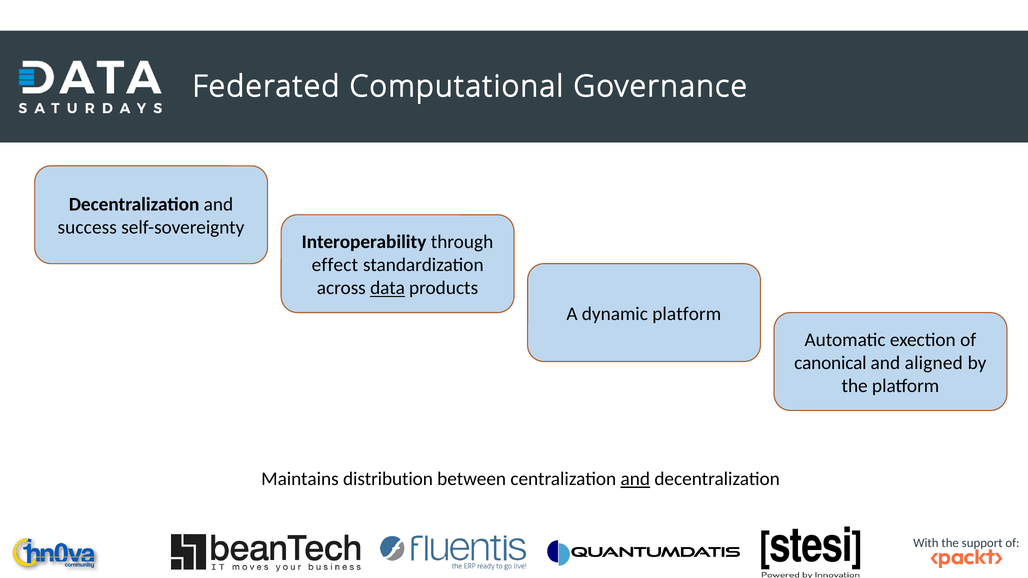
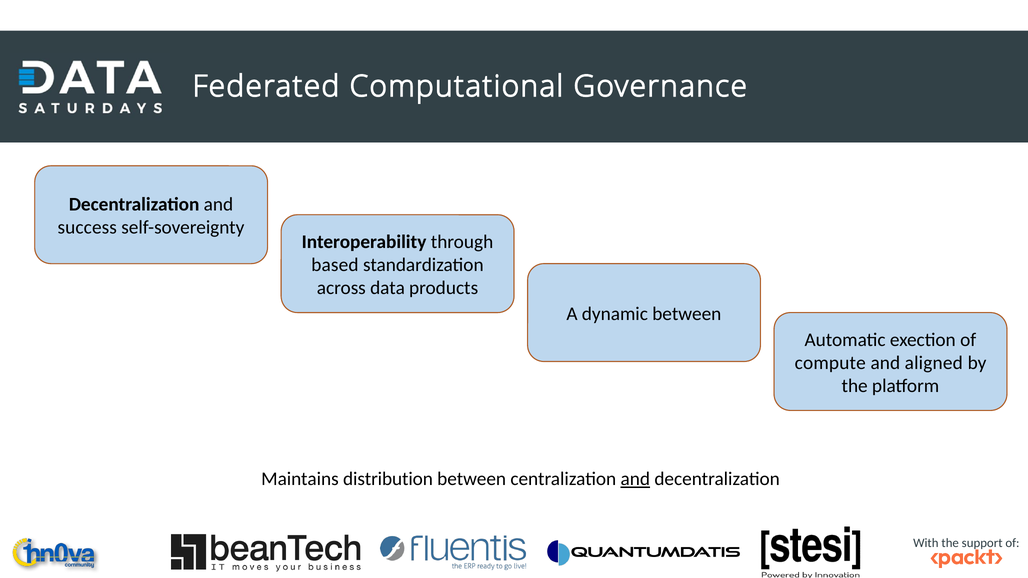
effect: effect -> based
data at (388, 288) underline: present -> none
dynamic platform: platform -> between
canonical: canonical -> compute
